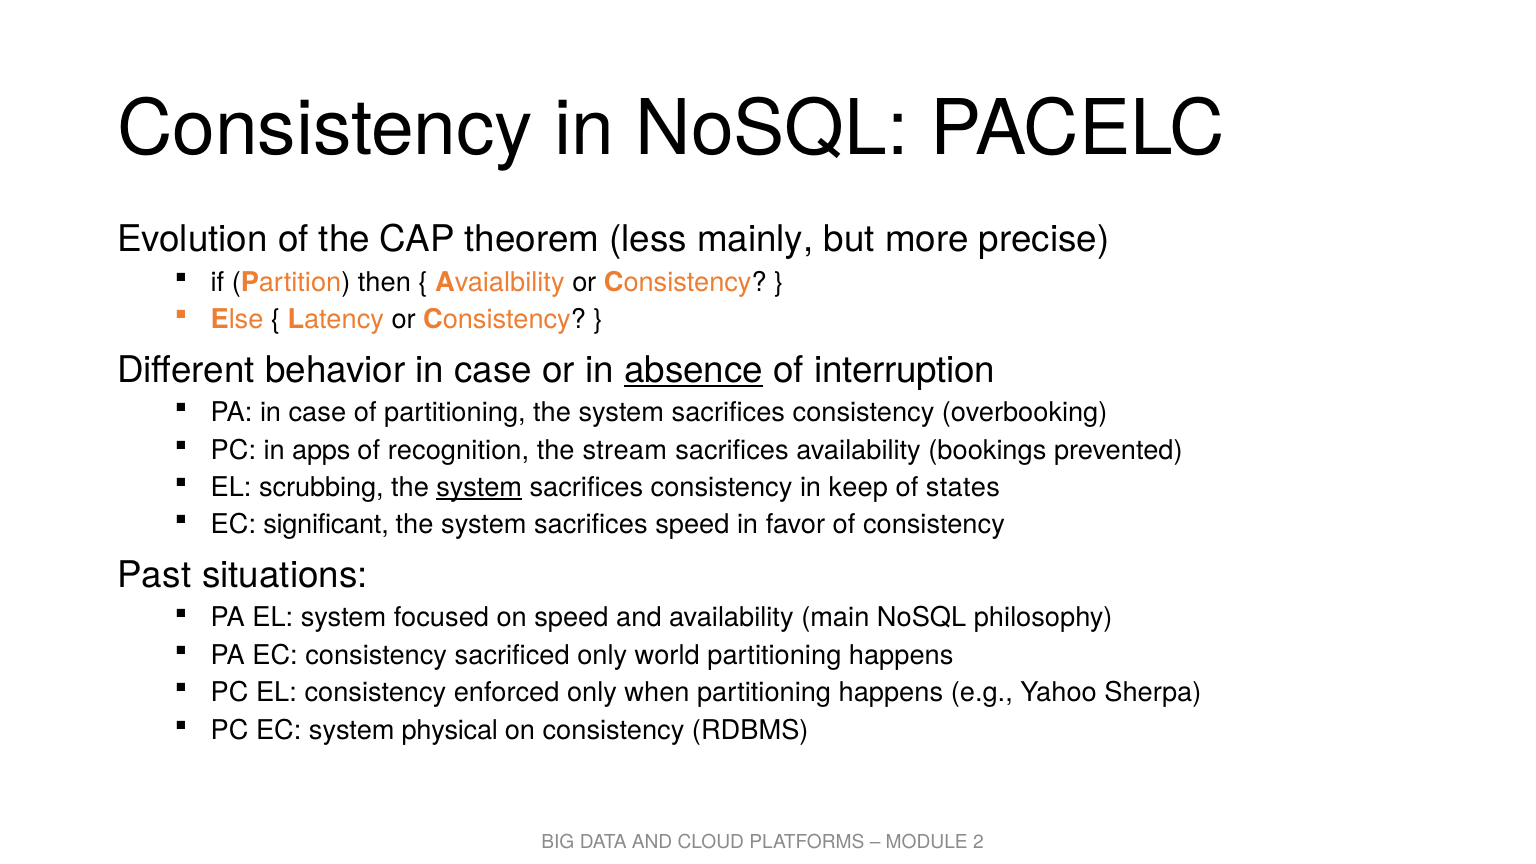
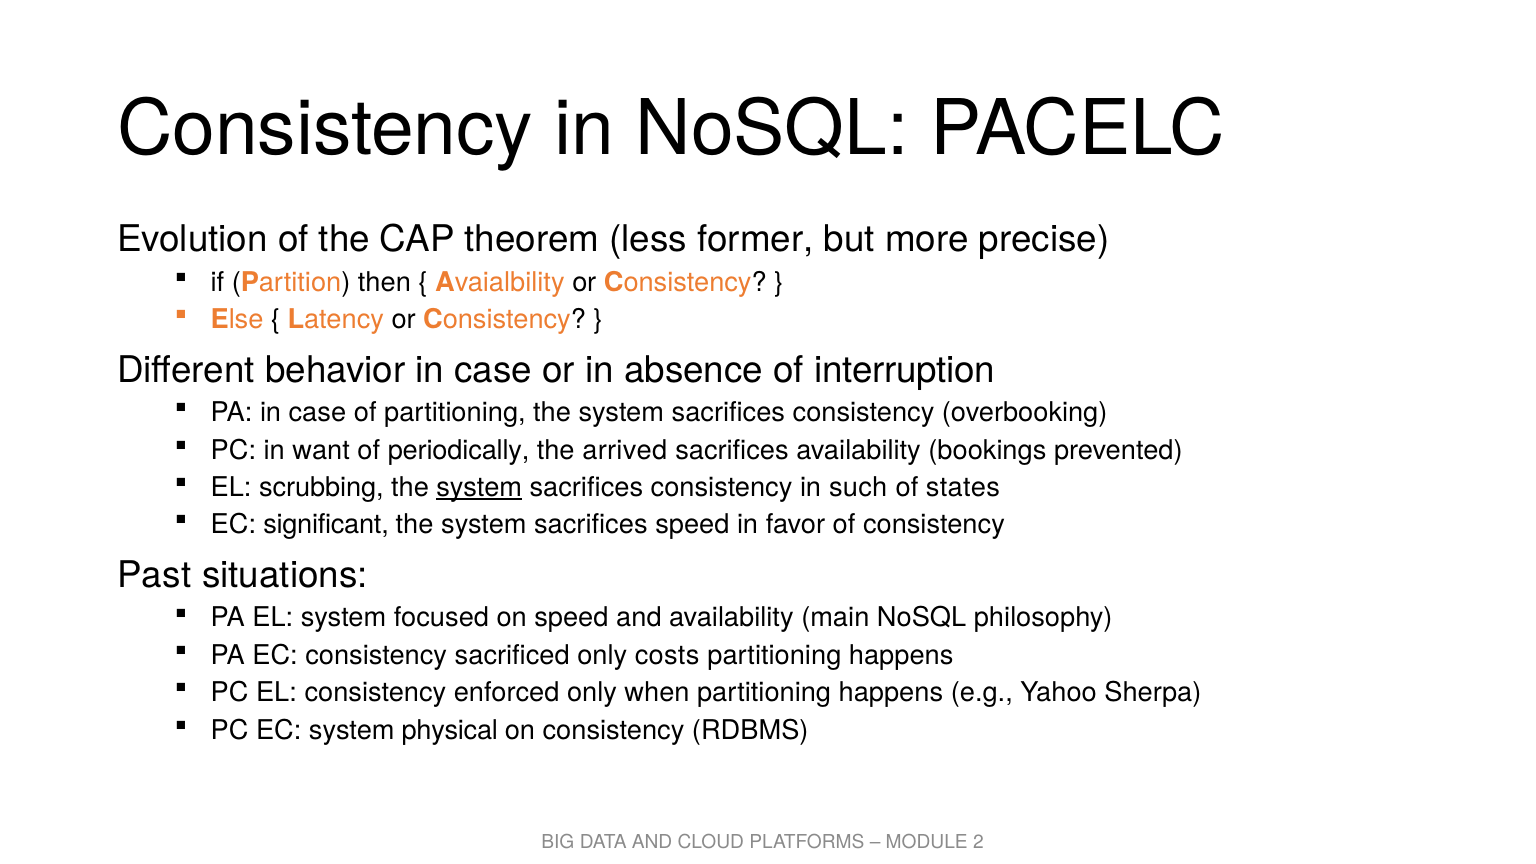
mainly: mainly -> former
absence underline: present -> none
apps: apps -> want
recognition: recognition -> periodically
stream: stream -> arrived
keep: keep -> such
world: world -> costs
